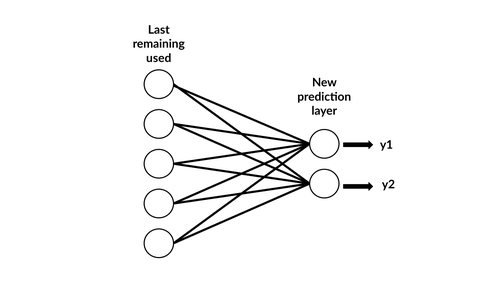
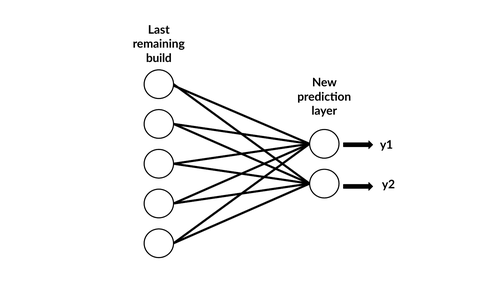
used: used -> build
